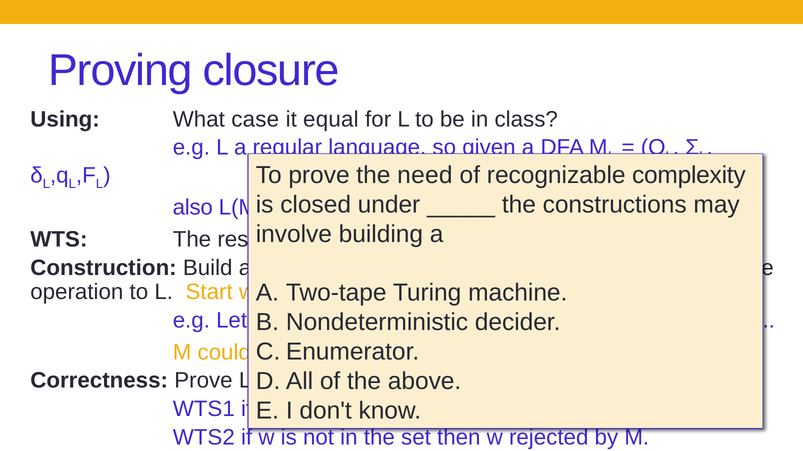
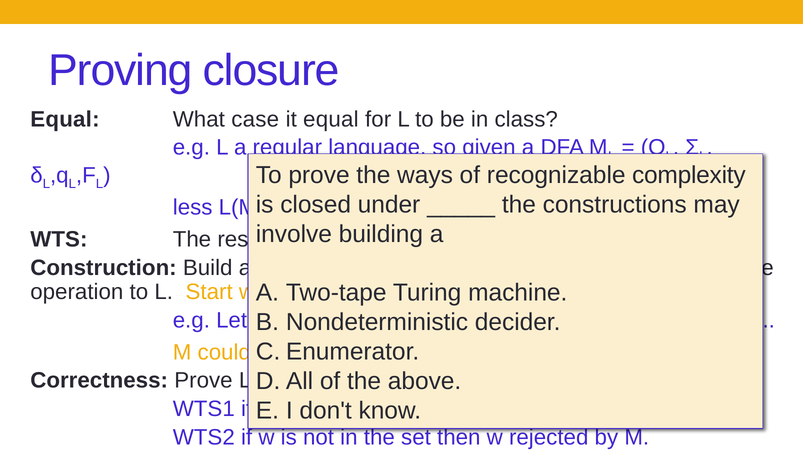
Using at (65, 119): Using -> Equal
need: need -> ways
also: also -> less
